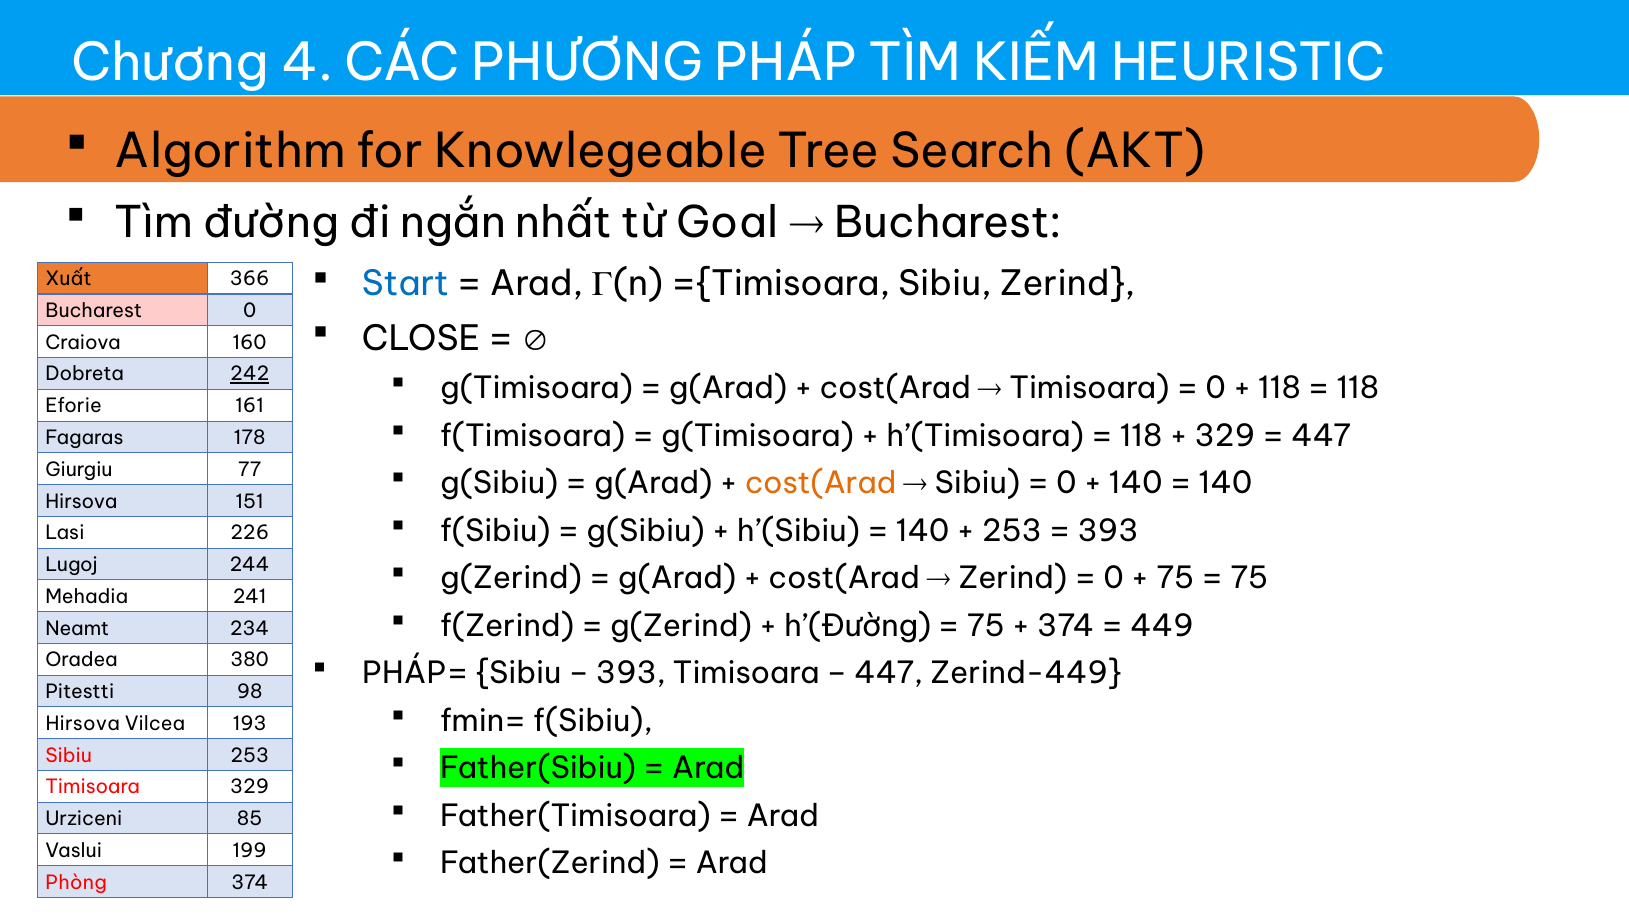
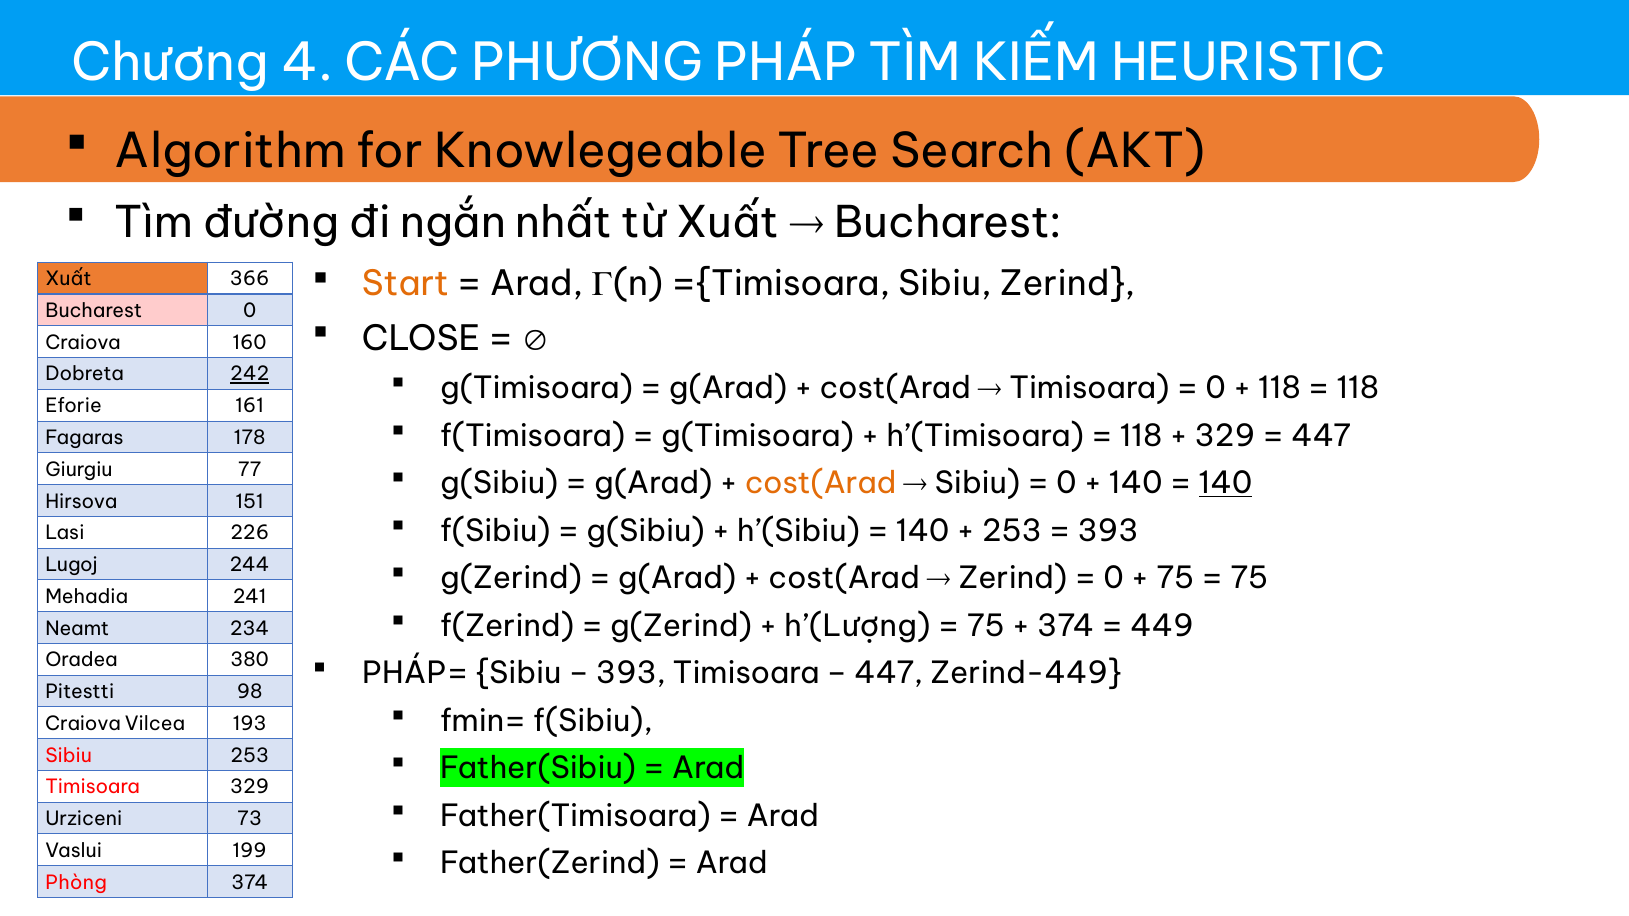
từ Goal: Goal -> Xuất
Start colour: blue -> orange
140 at (1226, 484) underline: none -> present
h’(Đường: h’(Đường -> h’(Lượng
Hirsova at (83, 724): Hirsova -> Craiova
85: 85 -> 73
